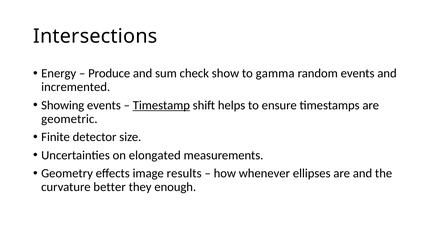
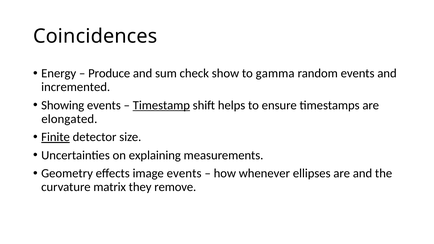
Intersections: Intersections -> Coincidences
geometric: geometric -> elongated
Finite underline: none -> present
elongated: elongated -> explaining
image results: results -> events
better: better -> matrix
enough: enough -> remove
